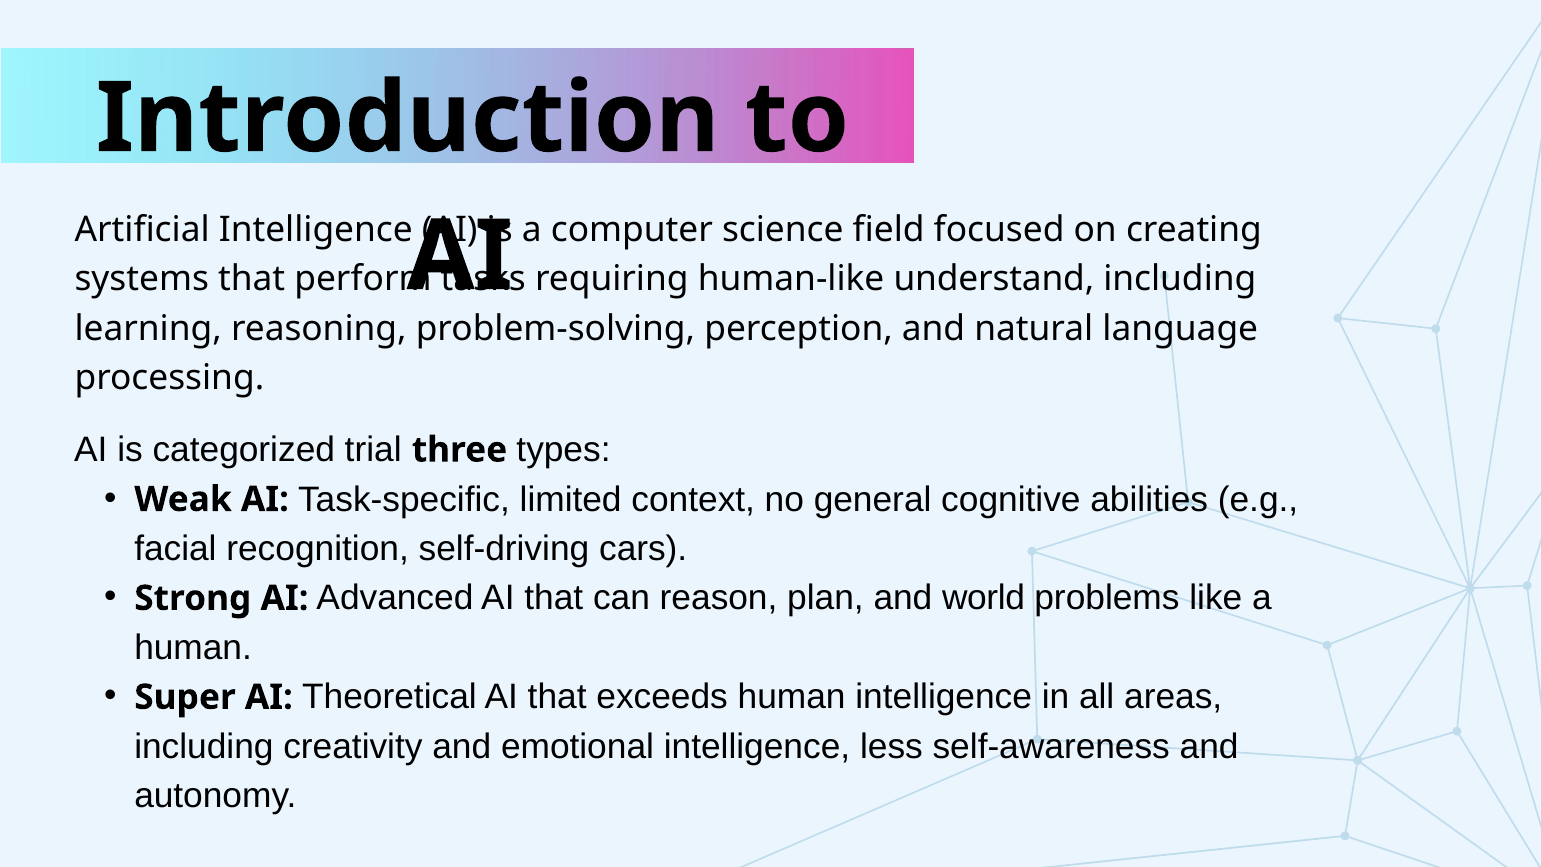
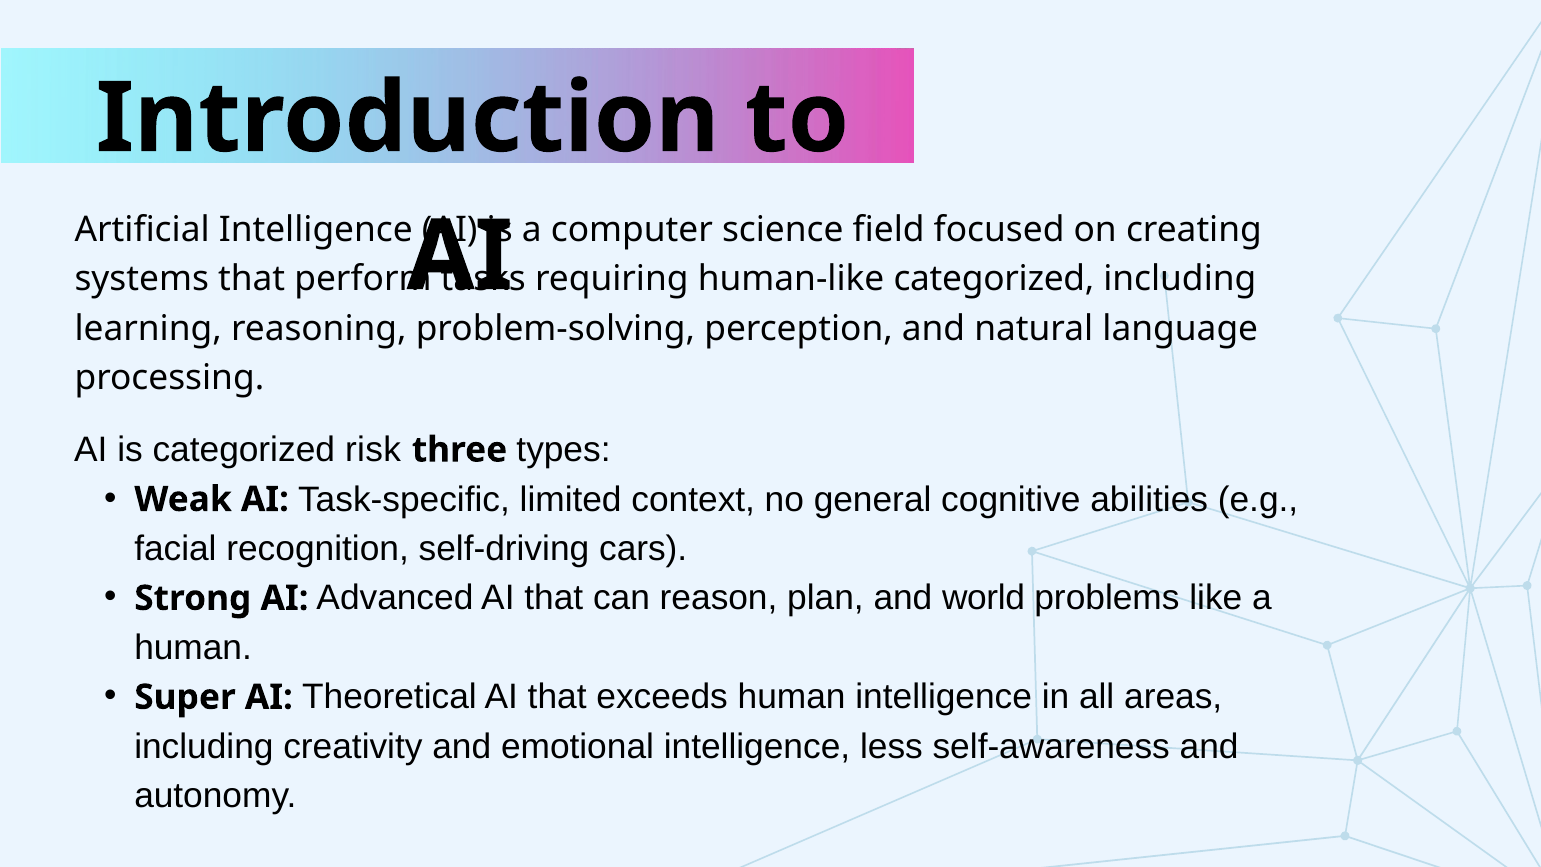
human-like understand: understand -> categorized
trial: trial -> risk
